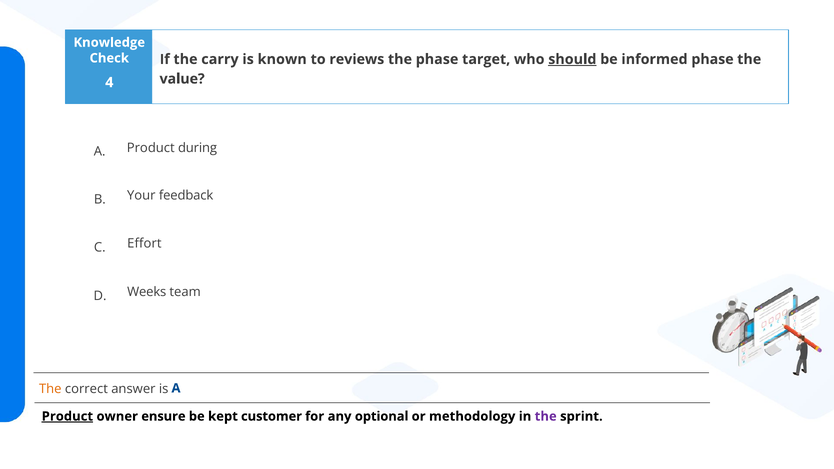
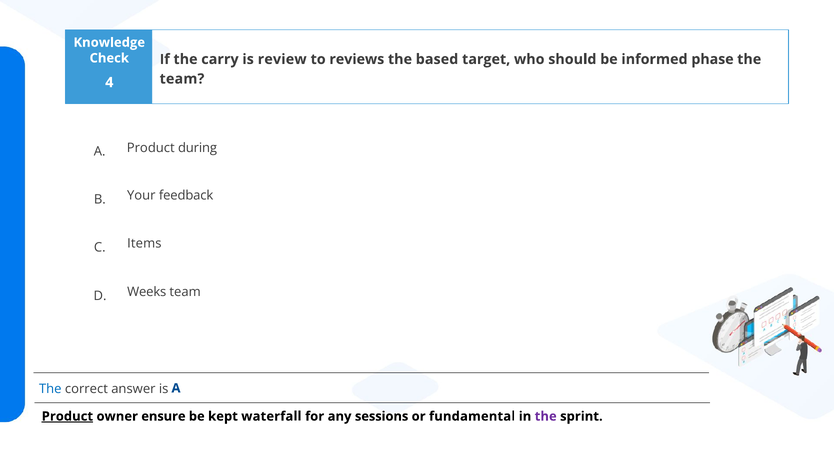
known: known -> review
the phase: phase -> based
should underline: present -> none
value at (182, 79): value -> team
Effort: Effort -> Items
The at (50, 389) colour: orange -> blue
customer: customer -> waterfall
optional: optional -> sessions
methodology: methodology -> fundamental
